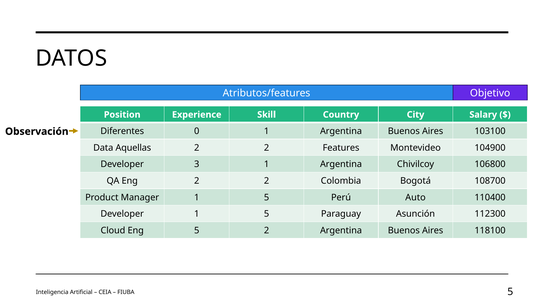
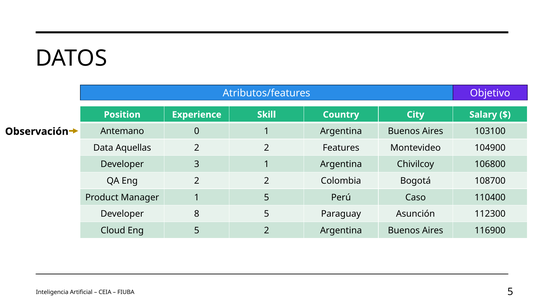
Diferentes: Diferentes -> Antemano
Auto: Auto -> Caso
Developer 1: 1 -> 8
118100: 118100 -> 116900
